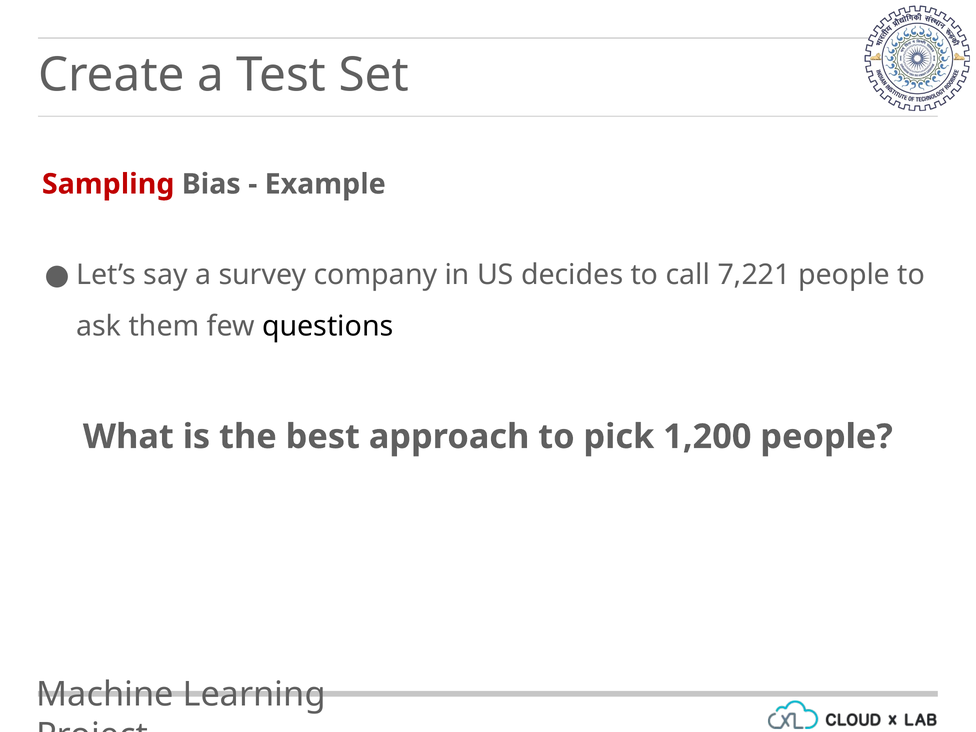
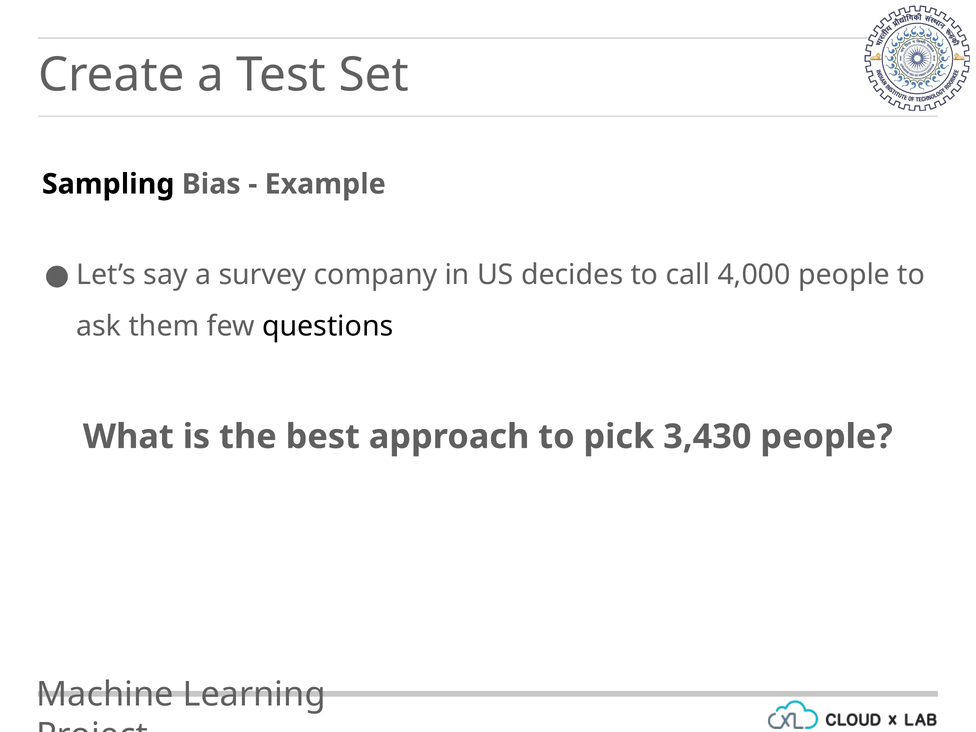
Sampling colour: red -> black
7,221: 7,221 -> 4,000
1,200: 1,200 -> 3,430
